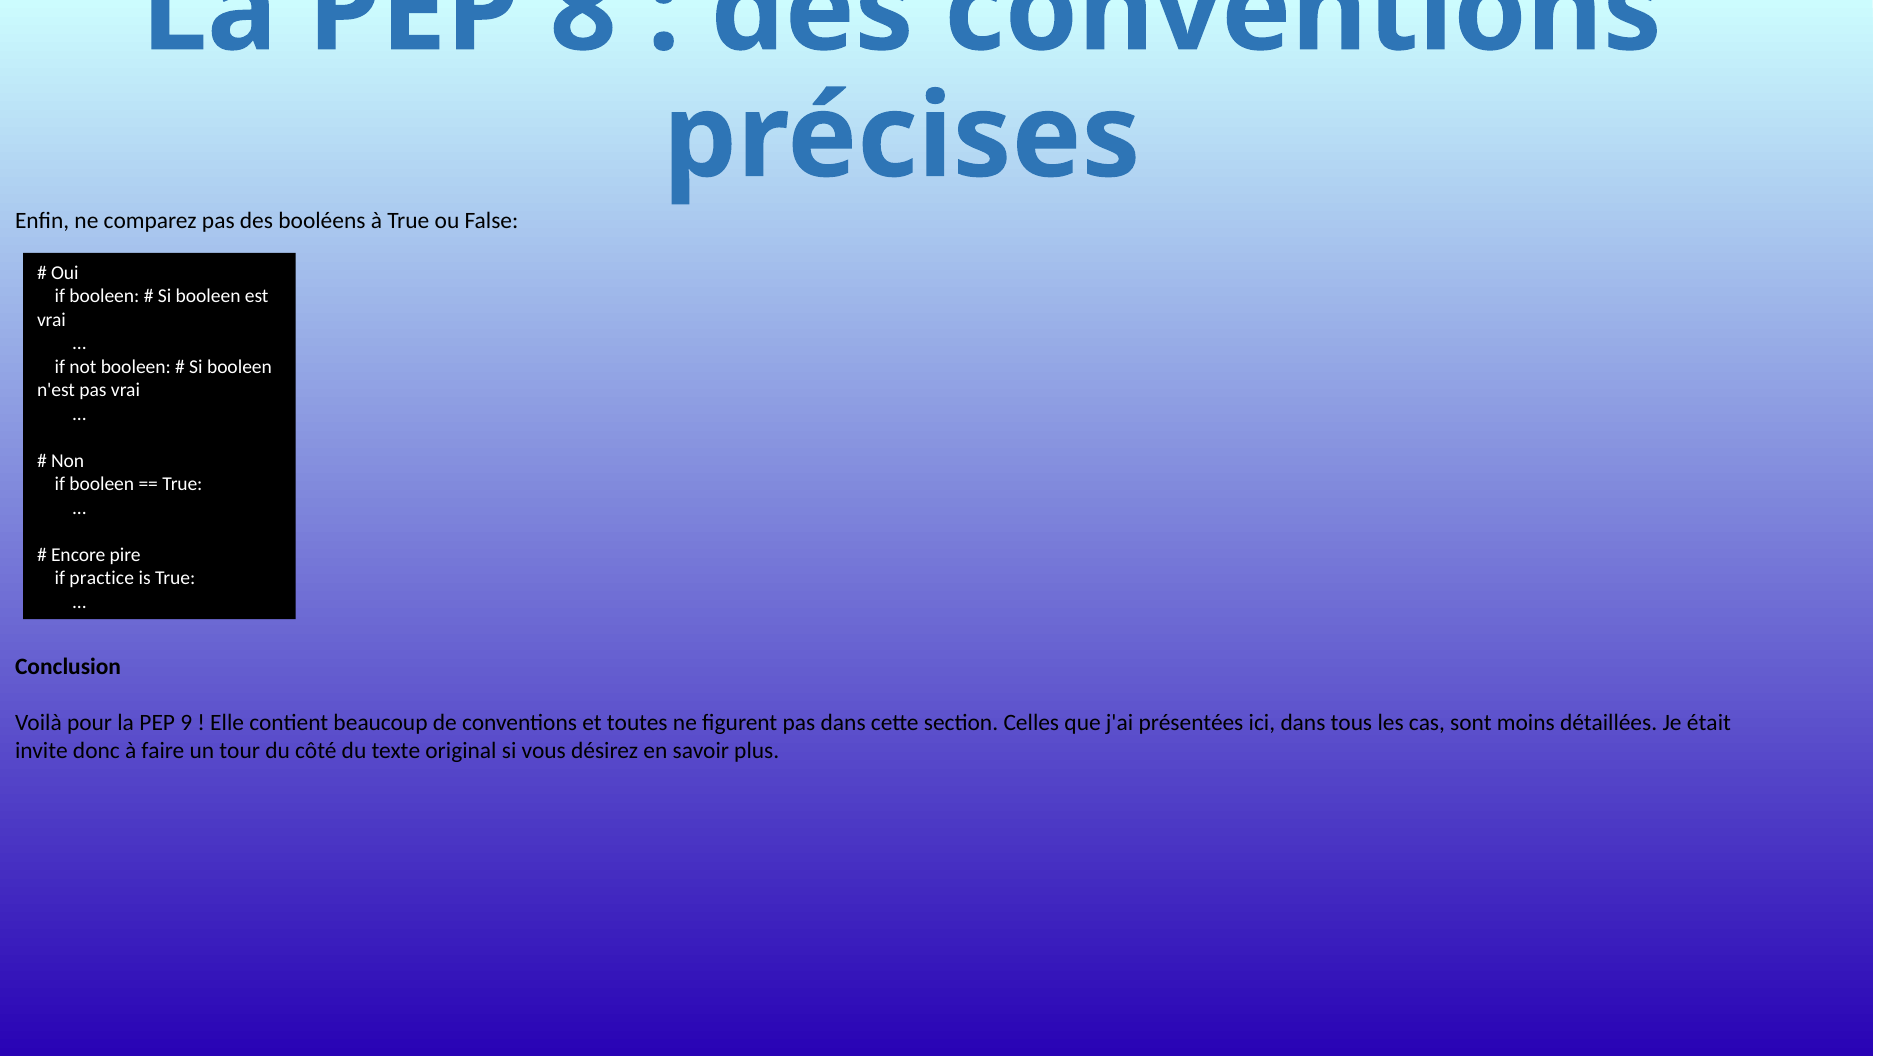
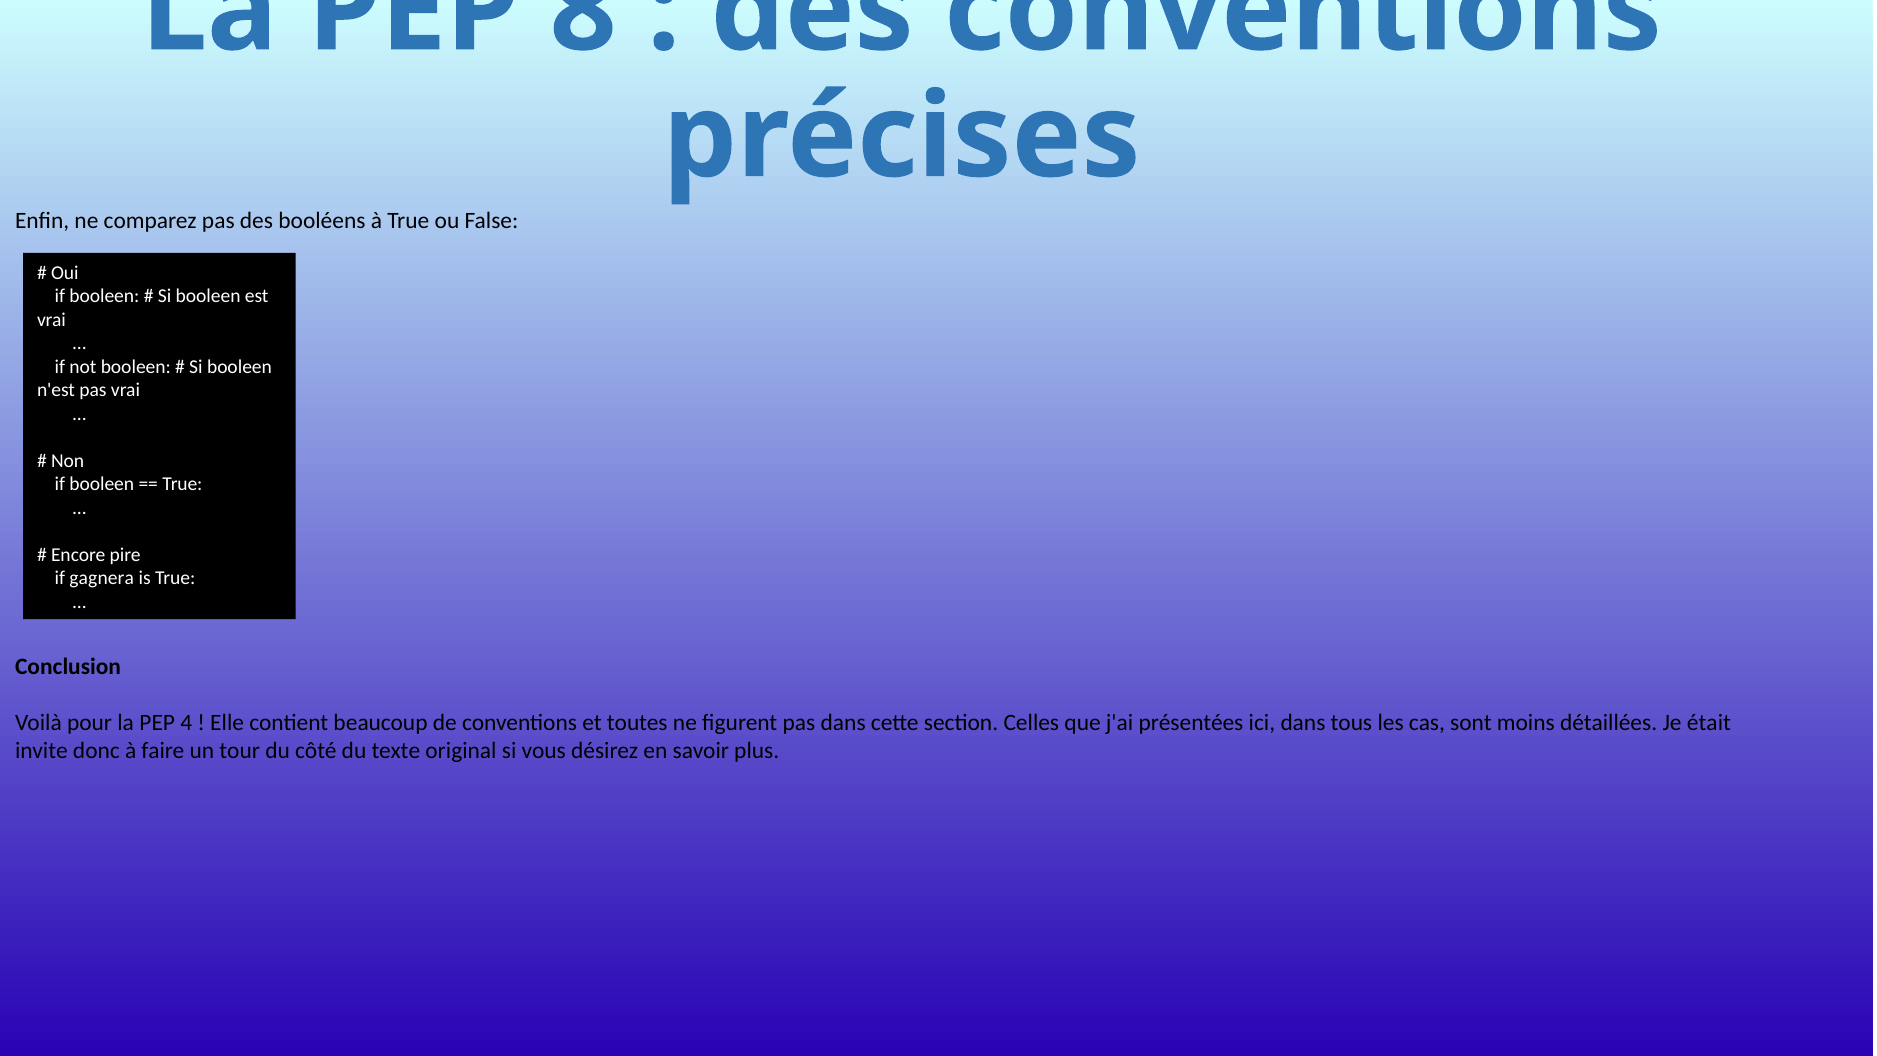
practice: practice -> gagnera
9: 9 -> 4
